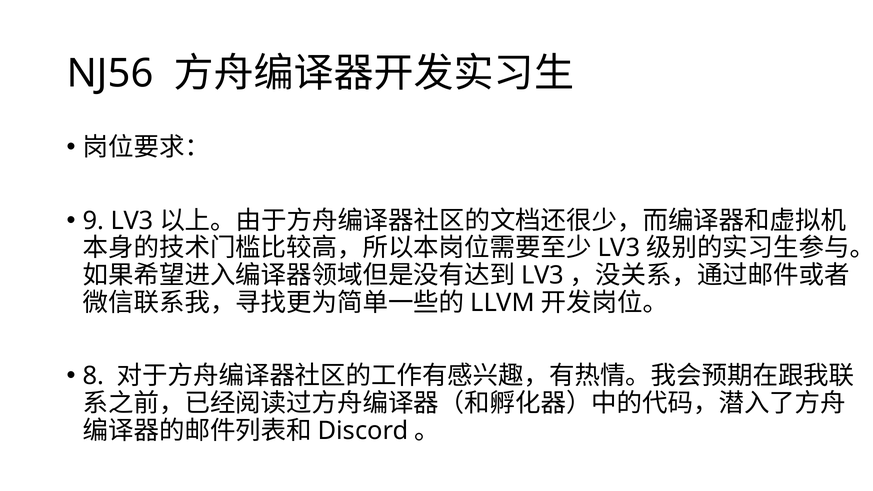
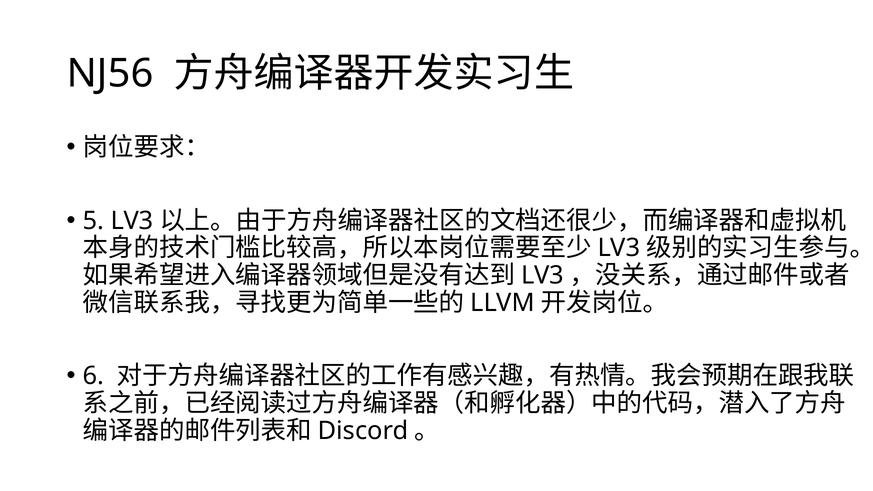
9: 9 -> 5
8: 8 -> 6
